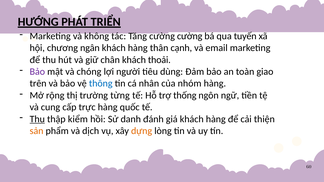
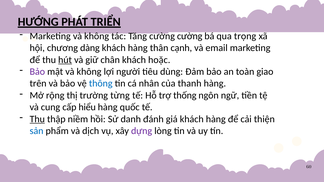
tuyến: tuyến -> trọng
ngân: ngân -> dàng
hút underline: none -> present
thoải: thoải -> hoặc
mật và chóng: chóng -> không
nhóm: nhóm -> thanh
trực: trực -> hiểu
kiểm: kiểm -> niềm
sản colour: orange -> blue
dựng colour: orange -> purple
